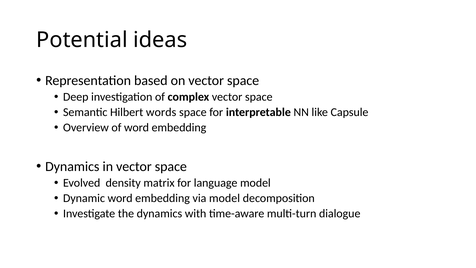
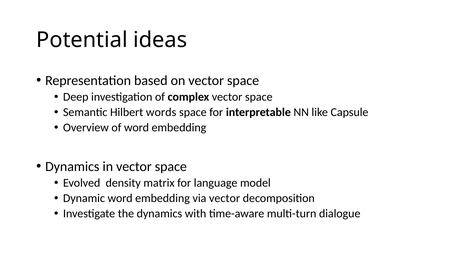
via model: model -> vector
